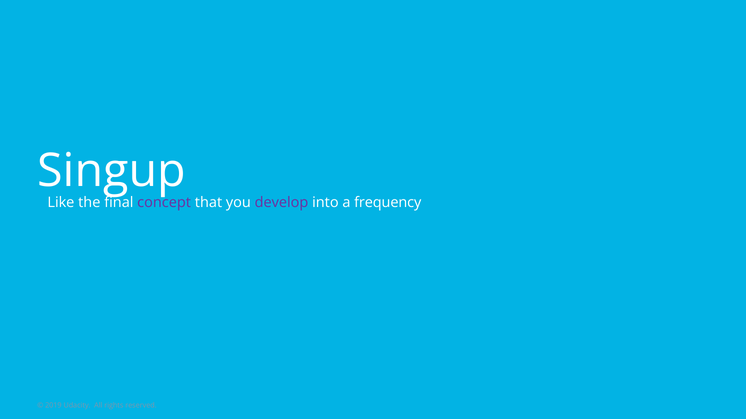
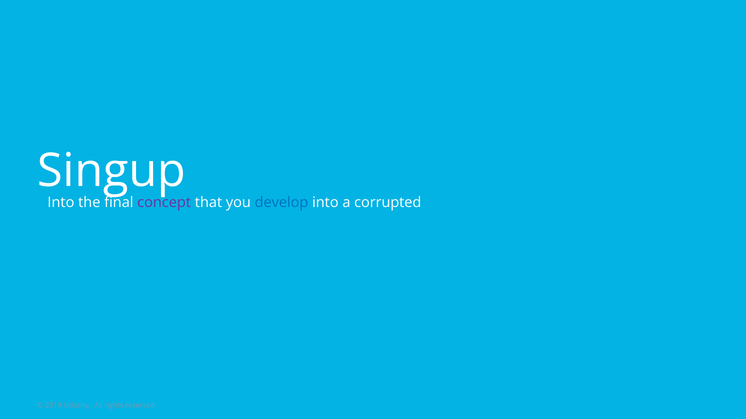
Like at (61, 203): Like -> Into
develop colour: purple -> blue
frequency: frequency -> corrupted
